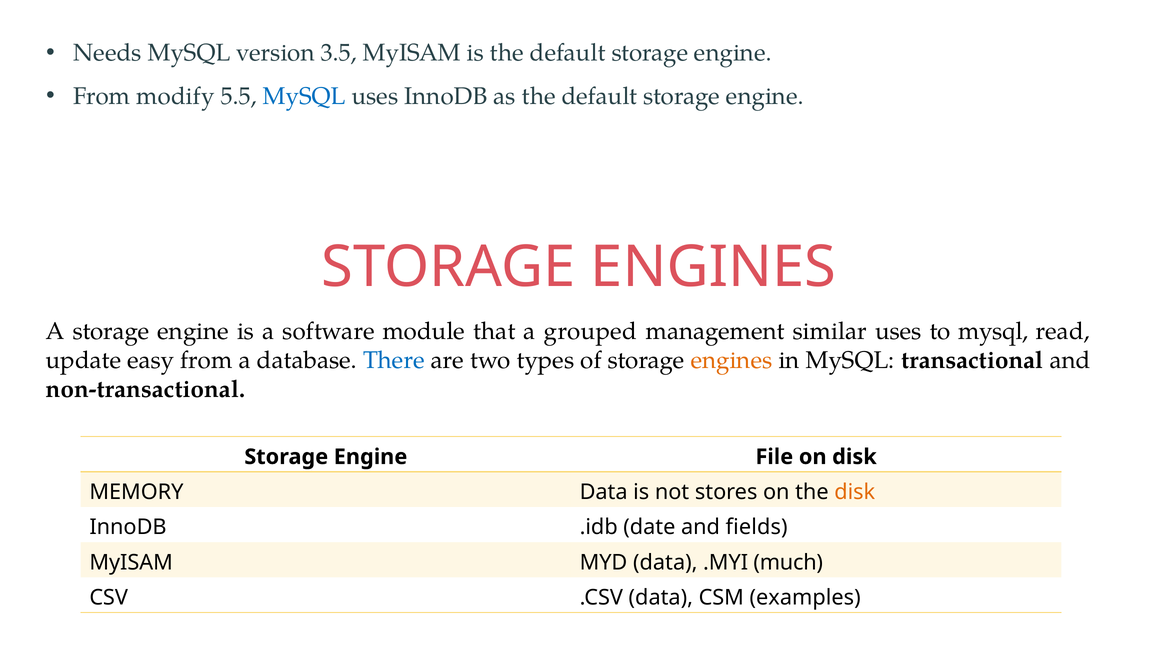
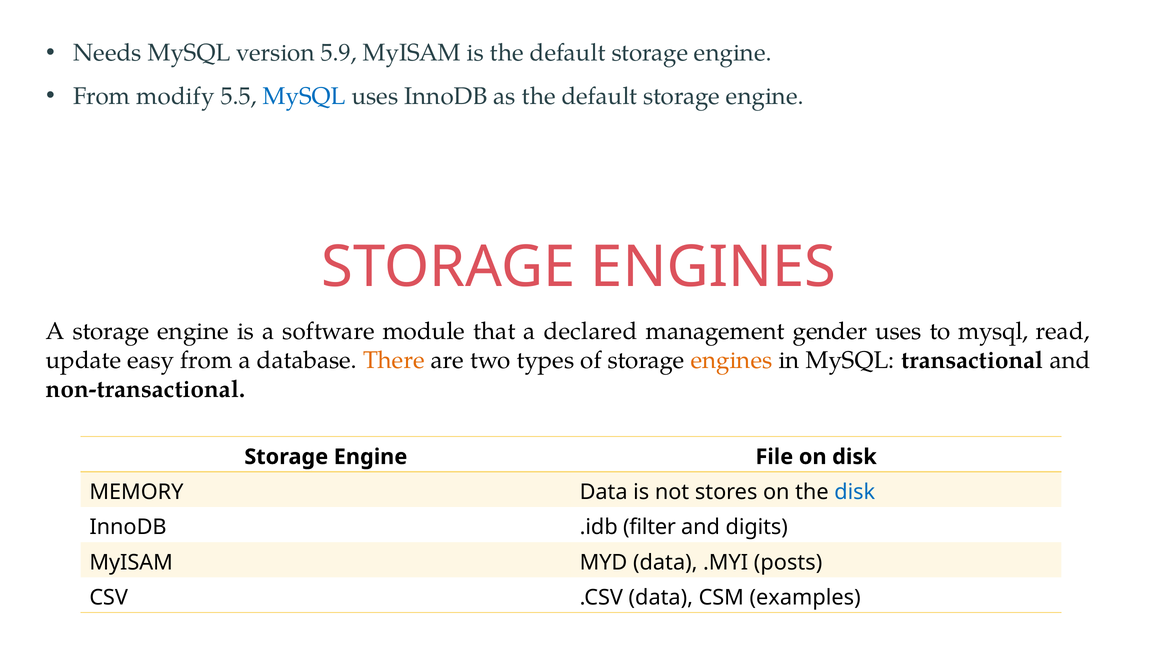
3.5: 3.5 -> 5.9
grouped: grouped -> declared
similar: similar -> gender
There colour: blue -> orange
disk at (855, 492) colour: orange -> blue
date: date -> filter
fields: fields -> digits
much: much -> posts
